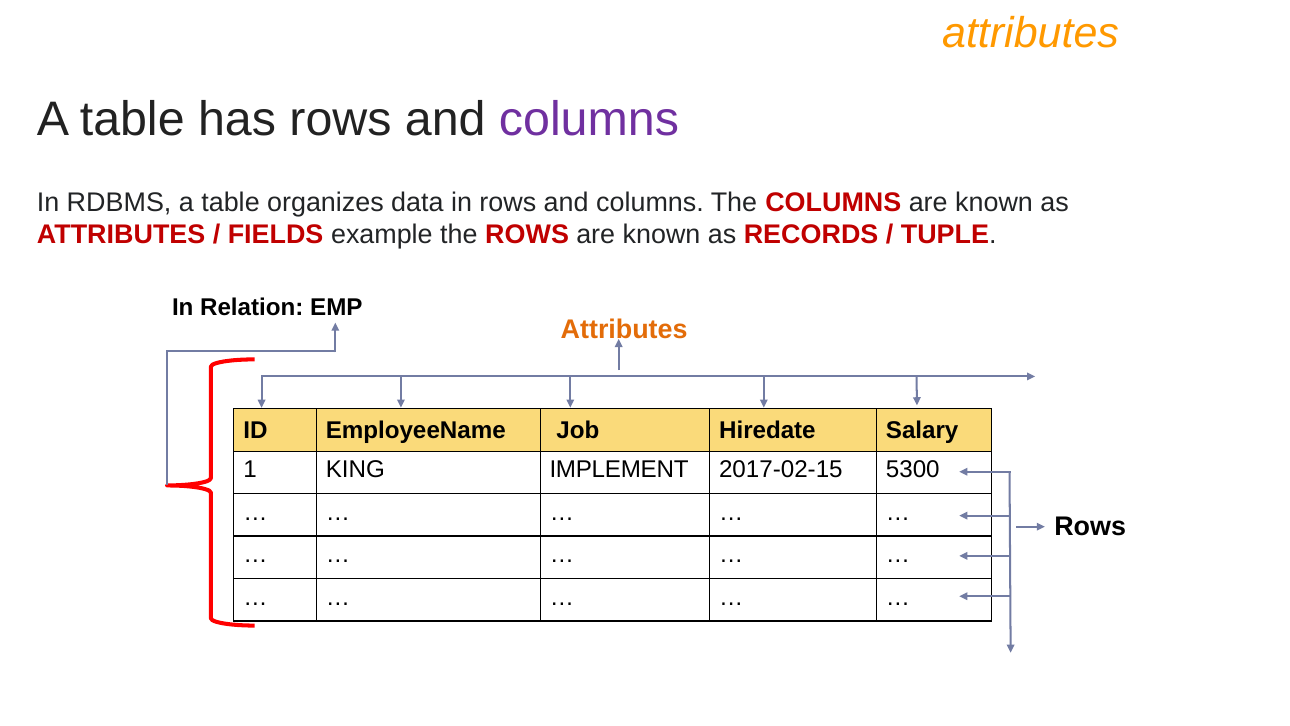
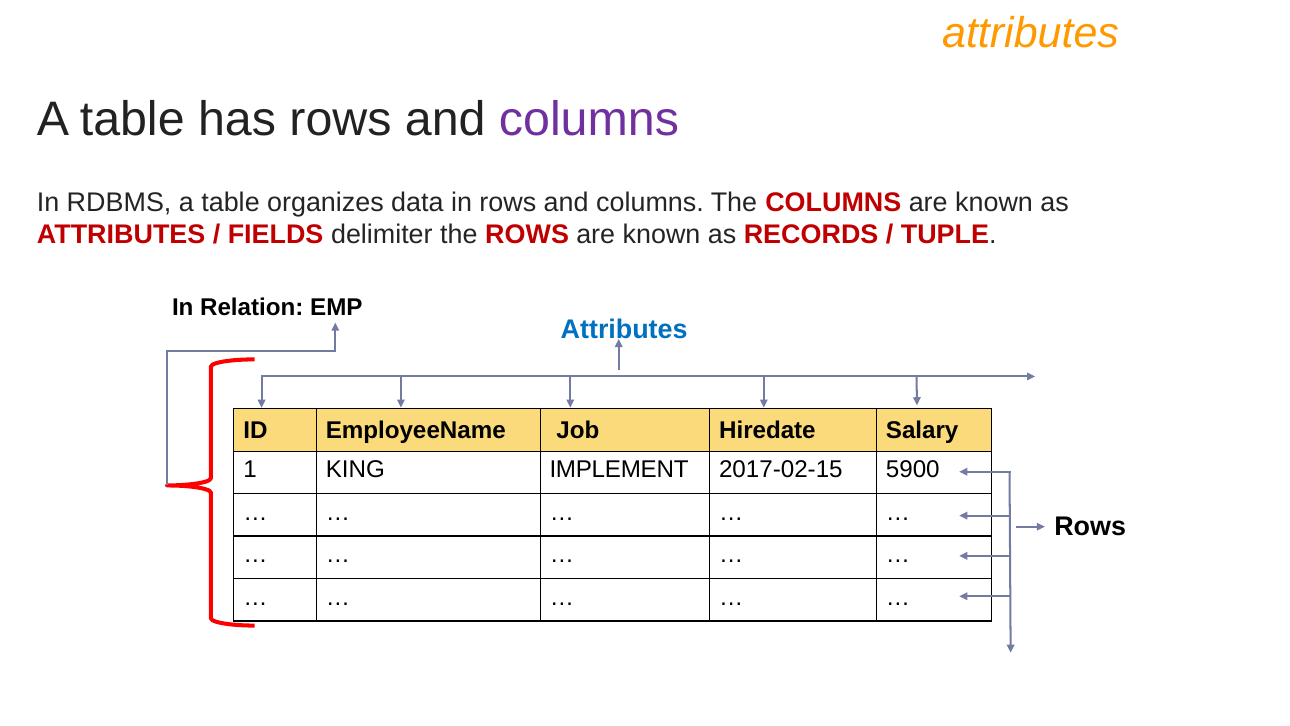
example: example -> delimiter
Attributes at (624, 329) colour: orange -> blue
5300: 5300 -> 5900
